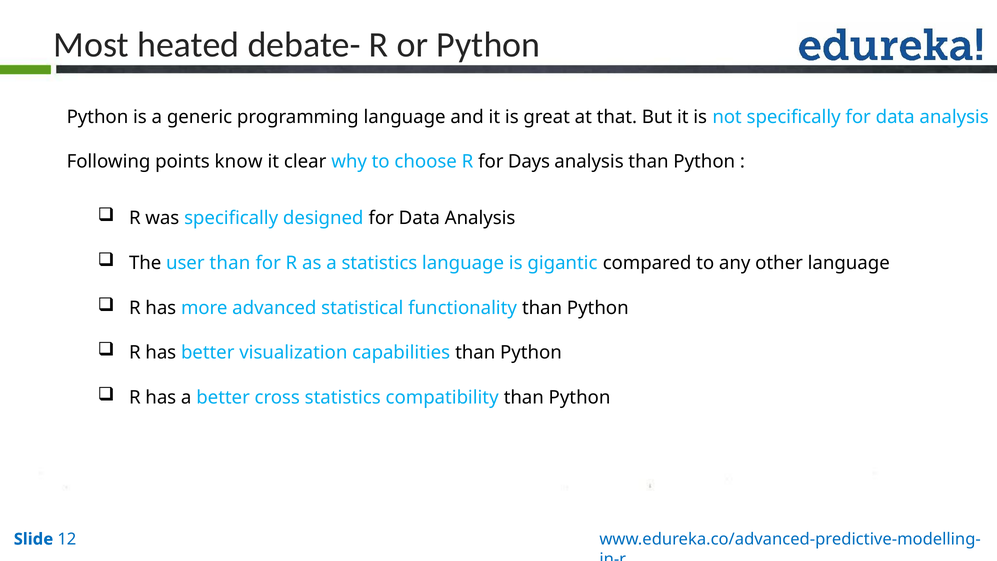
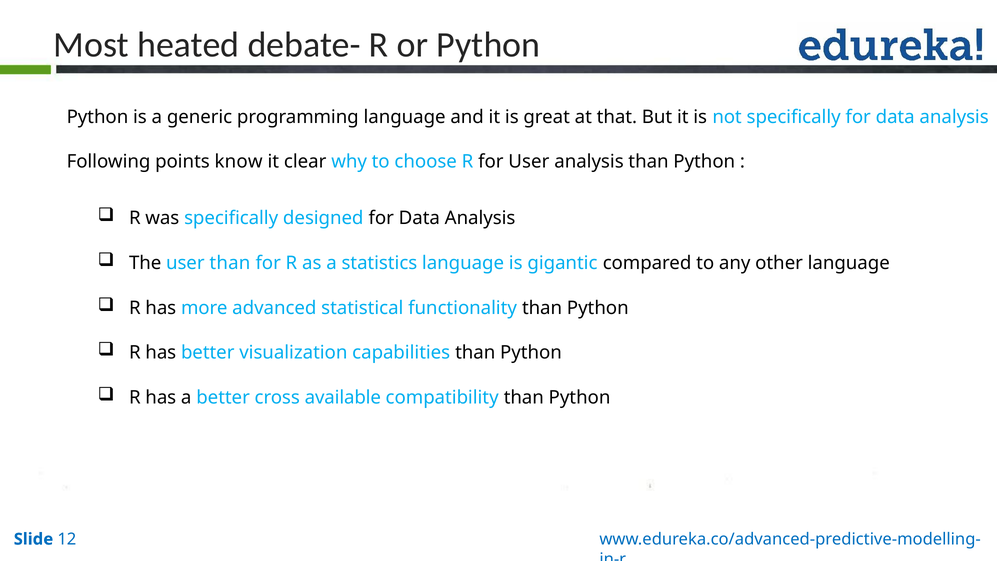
for Days: Days -> User
cross statistics: statistics -> available
